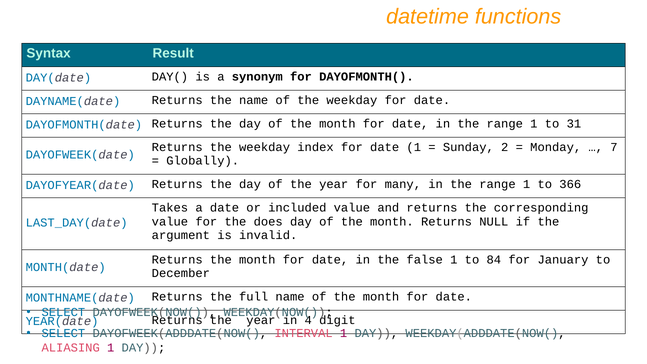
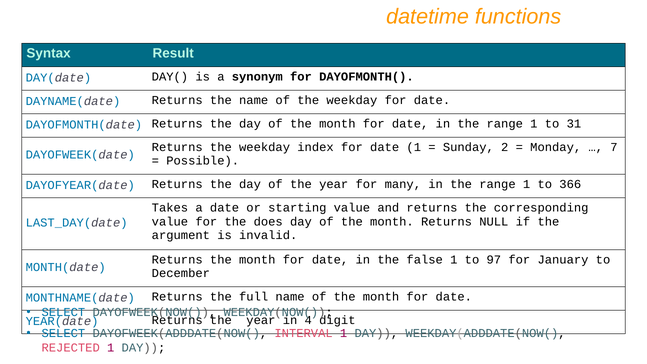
Globally: Globally -> Possible
included: included -> starting
84: 84 -> 97
ALIASING: ALIASING -> REJECTED
